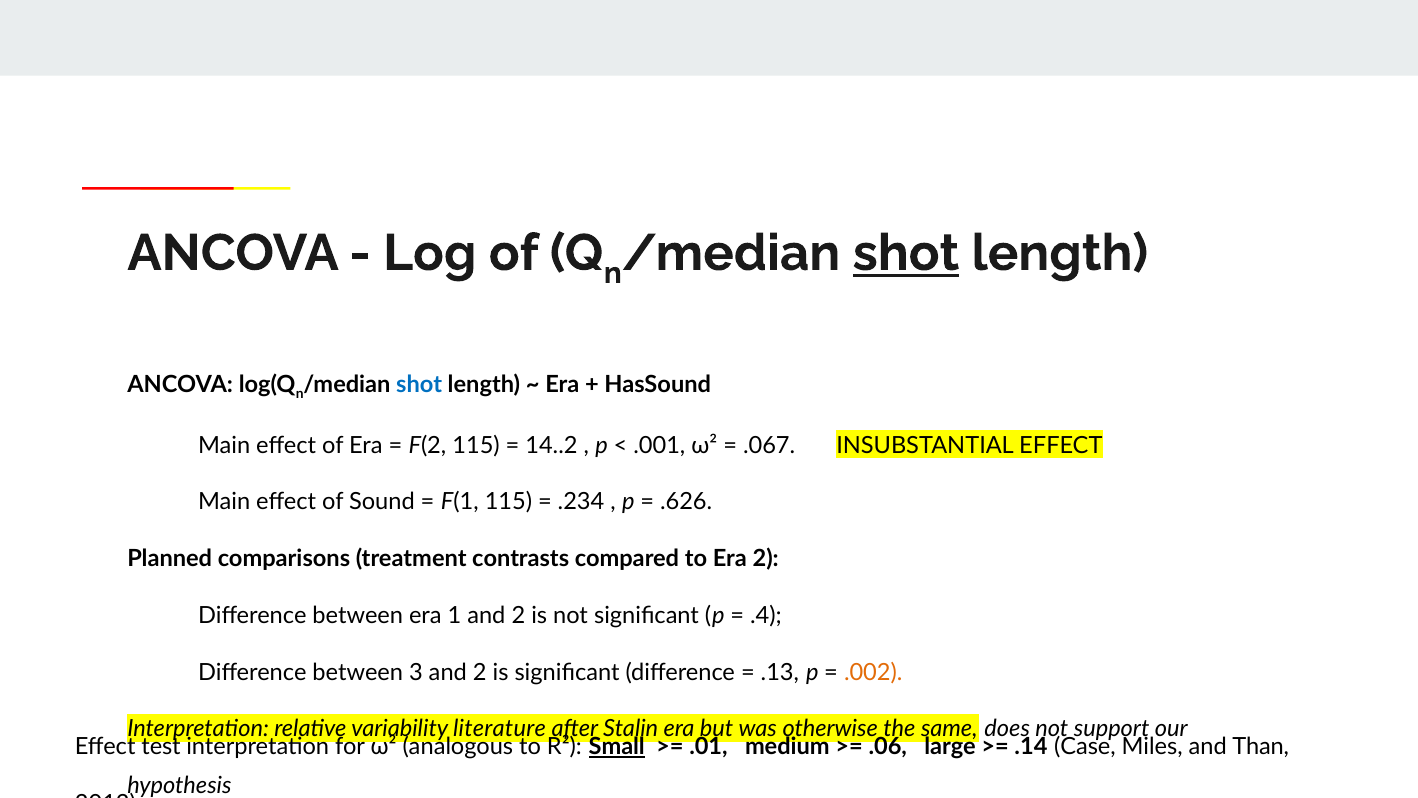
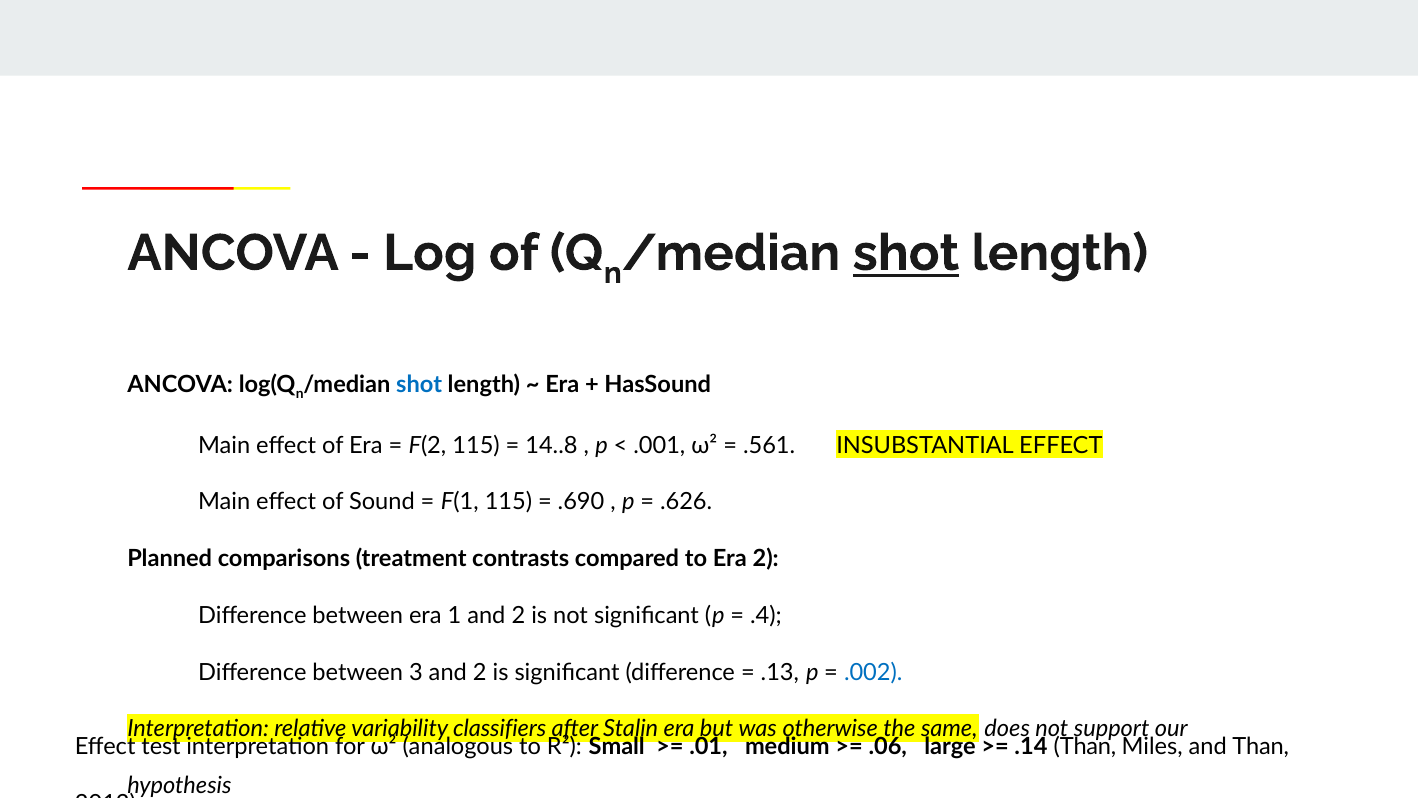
14..2: 14..2 -> 14..8
.067: .067 -> .561
.234: .234 -> .690
.002 colour: orange -> blue
literature: literature -> classifiers
Small underline: present -> none
.14 Case: Case -> Than
